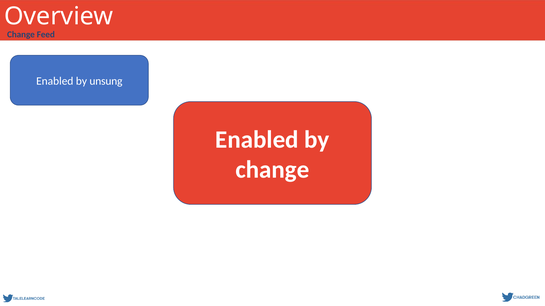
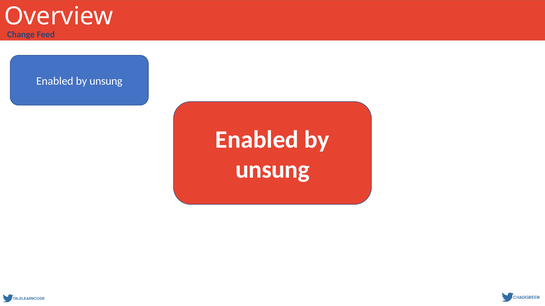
change at (272, 170): change -> unsung
